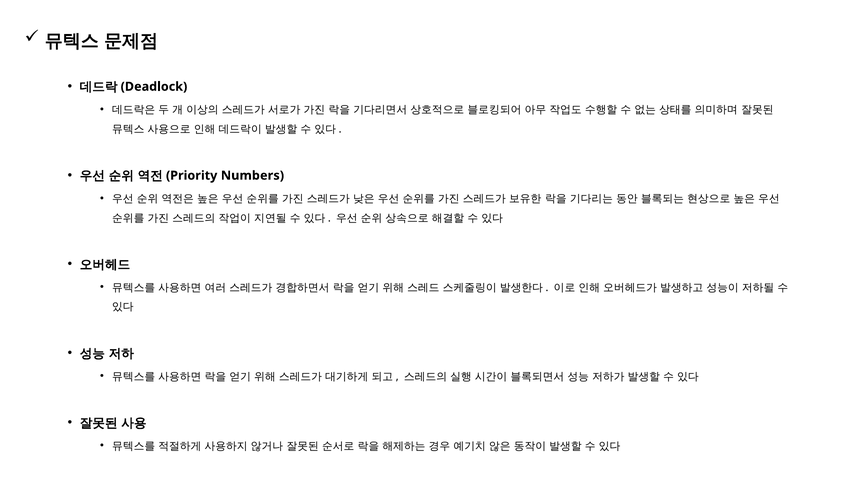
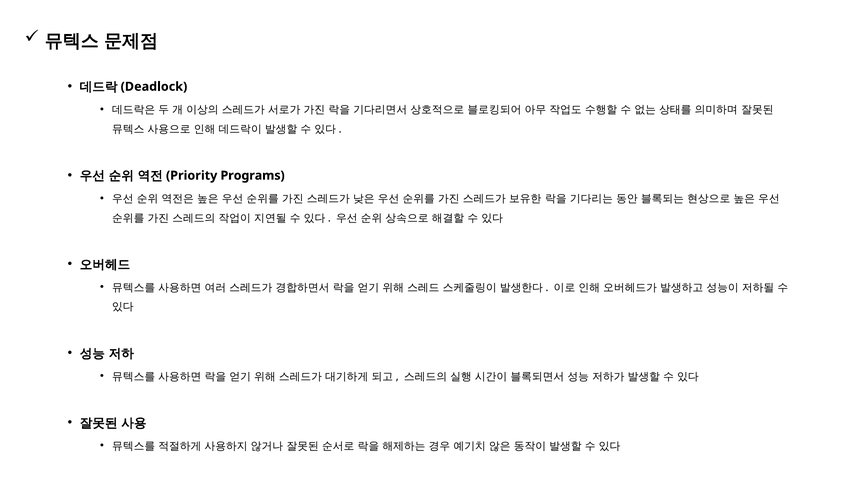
Numbers: Numbers -> Programs
